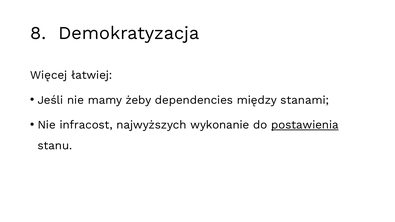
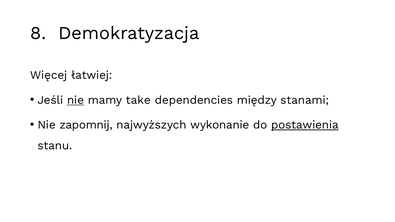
nie at (76, 100) underline: none -> present
żeby: żeby -> take
infracost: infracost -> zapomnij
